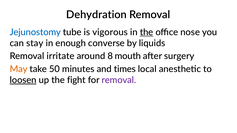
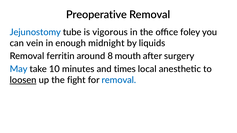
Dehydration: Dehydration -> Preoperative
the at (147, 32) underline: present -> none
nose: nose -> foley
stay: stay -> vein
converse: converse -> midnight
irritate: irritate -> ferritin
May colour: orange -> blue
50: 50 -> 10
removal at (119, 80) colour: purple -> blue
